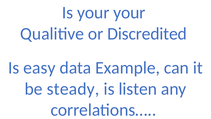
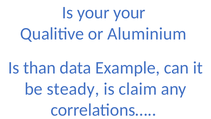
Discredited: Discredited -> Aluminium
easy: easy -> than
listen: listen -> claim
